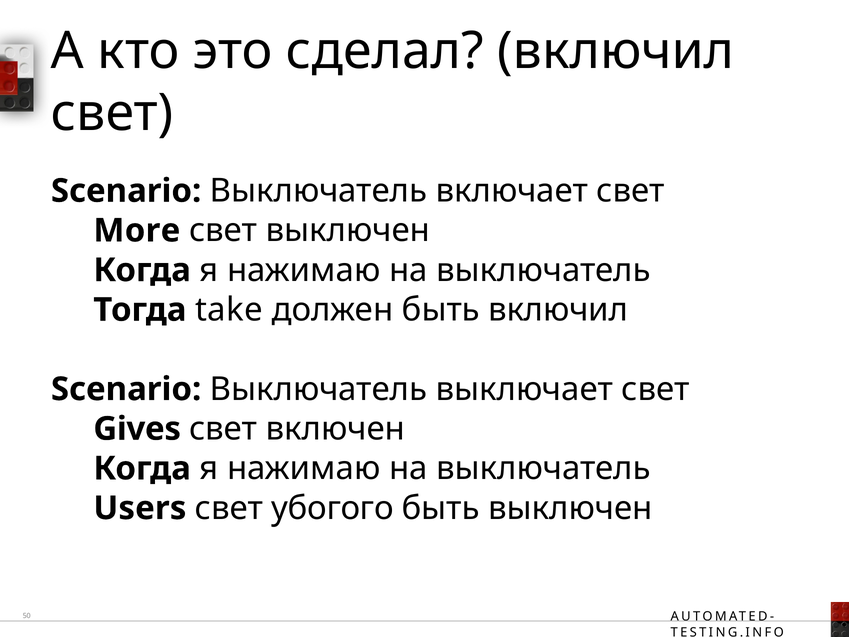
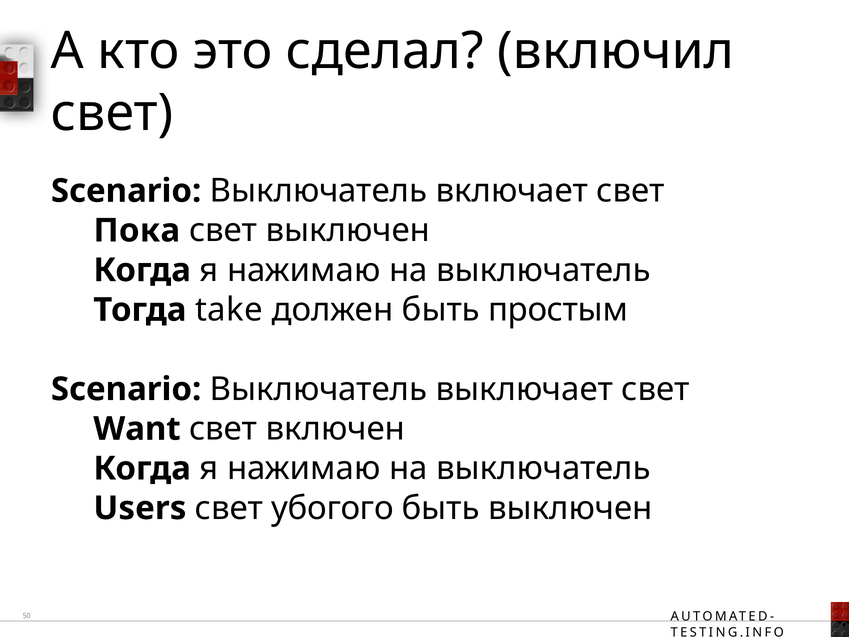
More: More -> Пока
быть включил: включил -> простым
Gives: Gives -> Want
